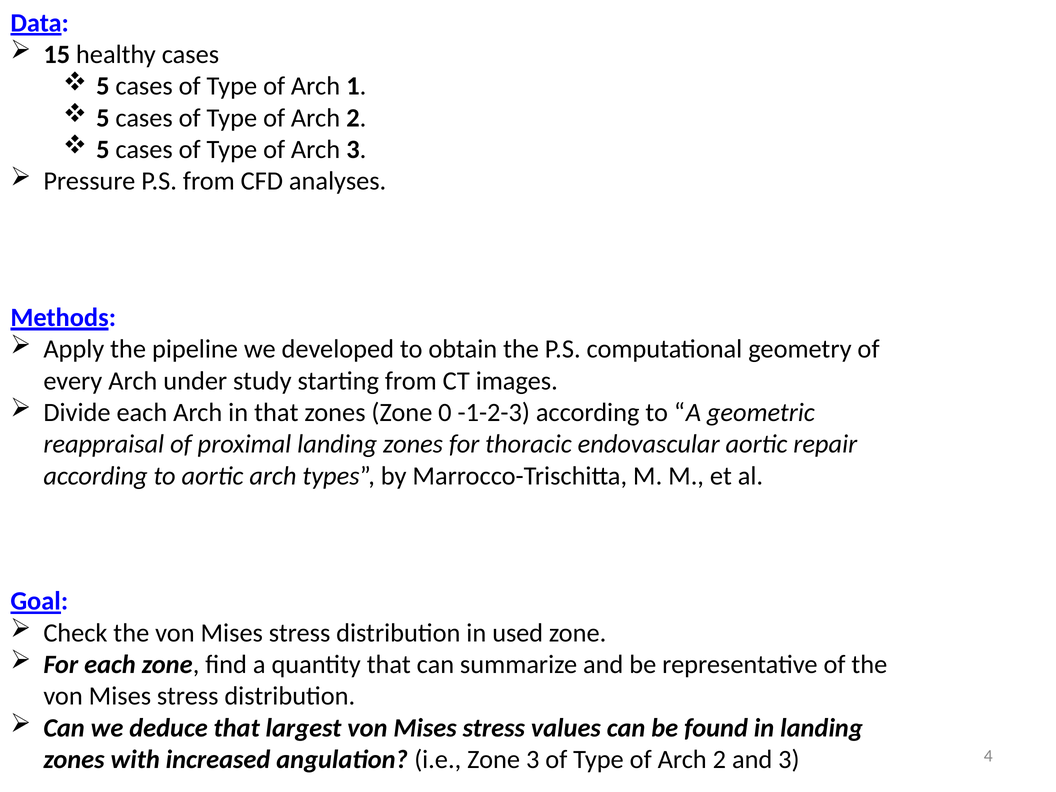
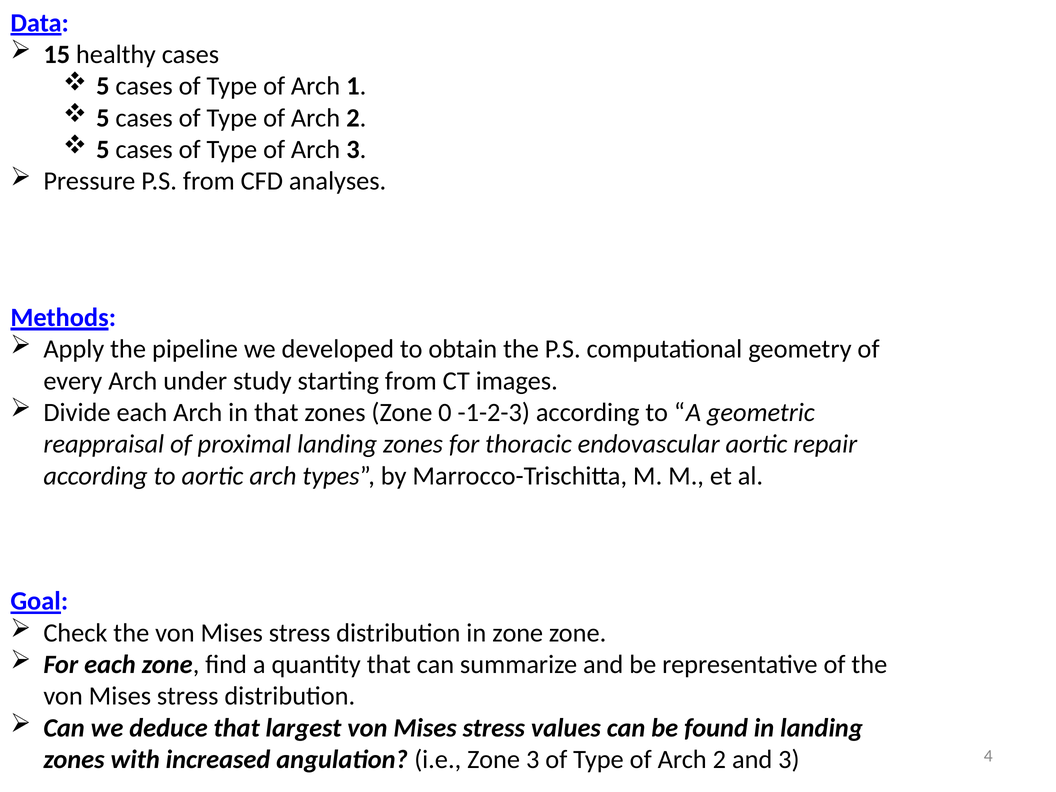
in used: used -> zone
